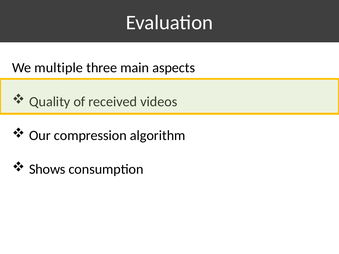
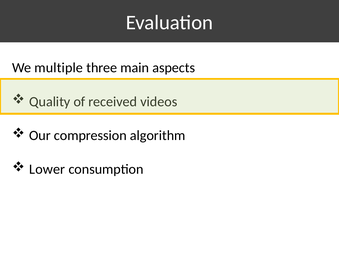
Shows: Shows -> Lower
